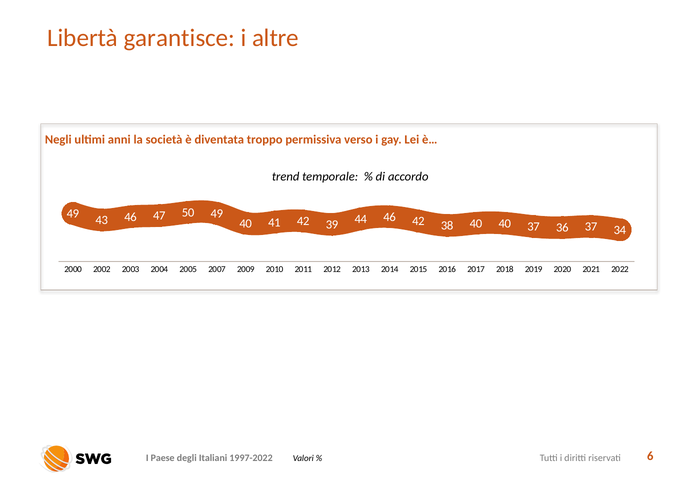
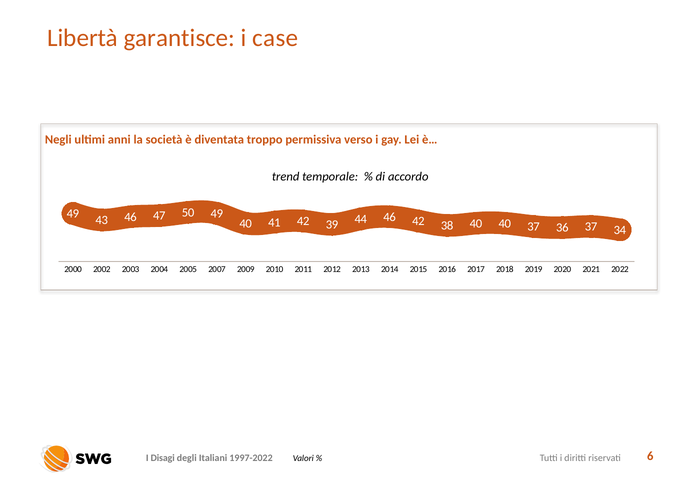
altre: altre -> case
Paese: Paese -> Disagi
